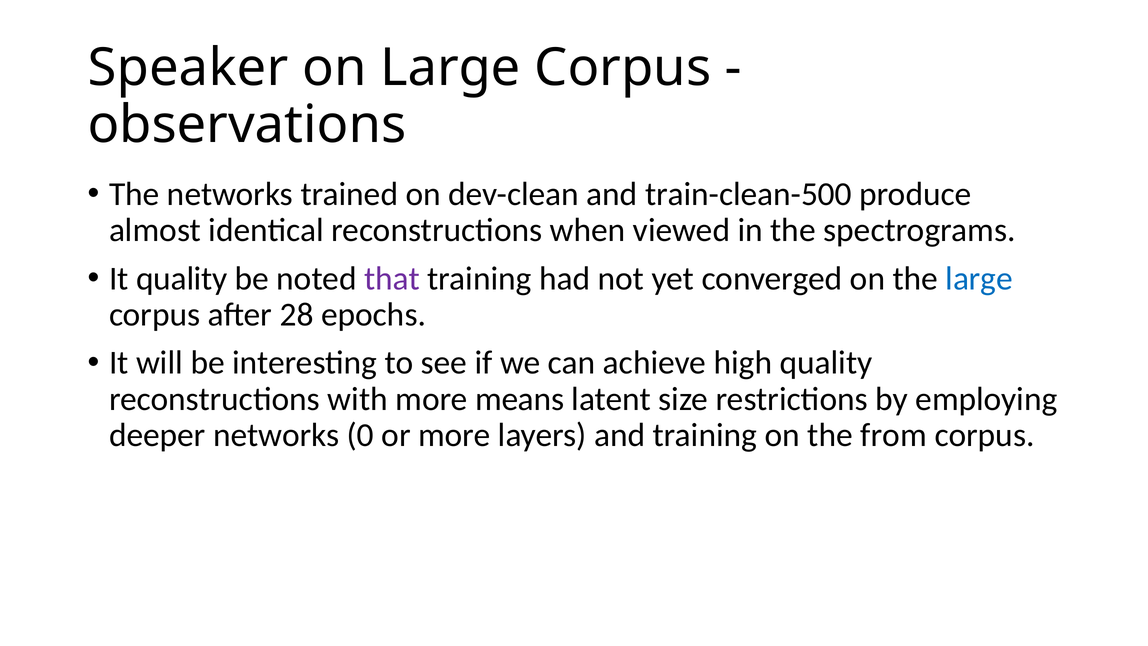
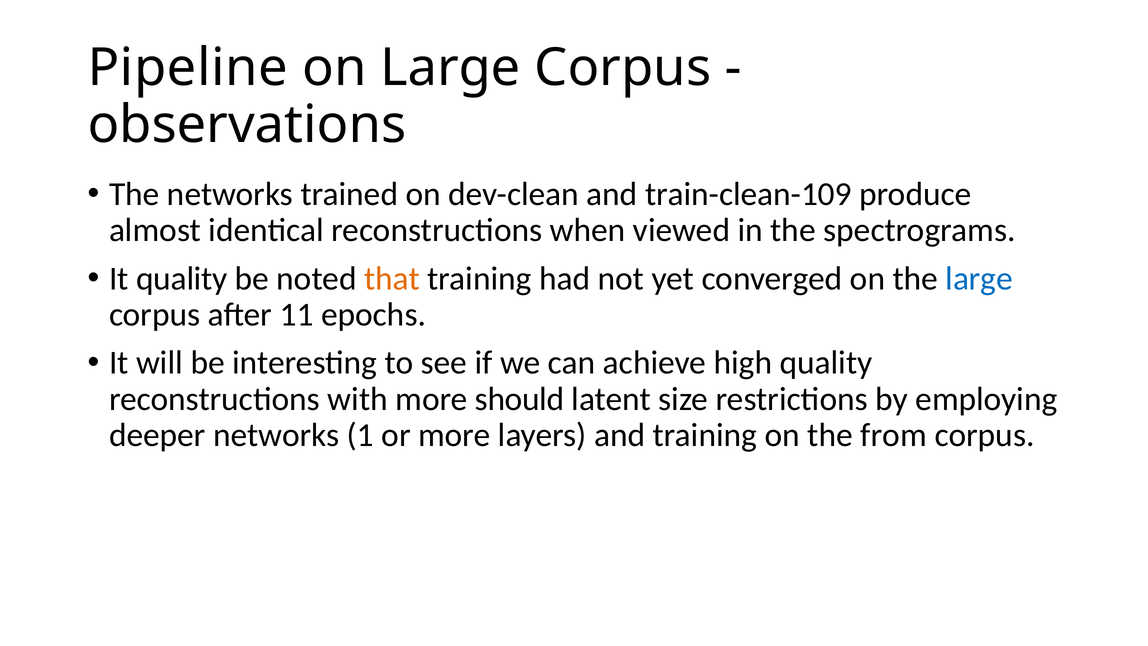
Speaker: Speaker -> Pipeline
train-clean-500: train-clean-500 -> train-clean-109
that colour: purple -> orange
28: 28 -> 11
means: means -> should
0: 0 -> 1
